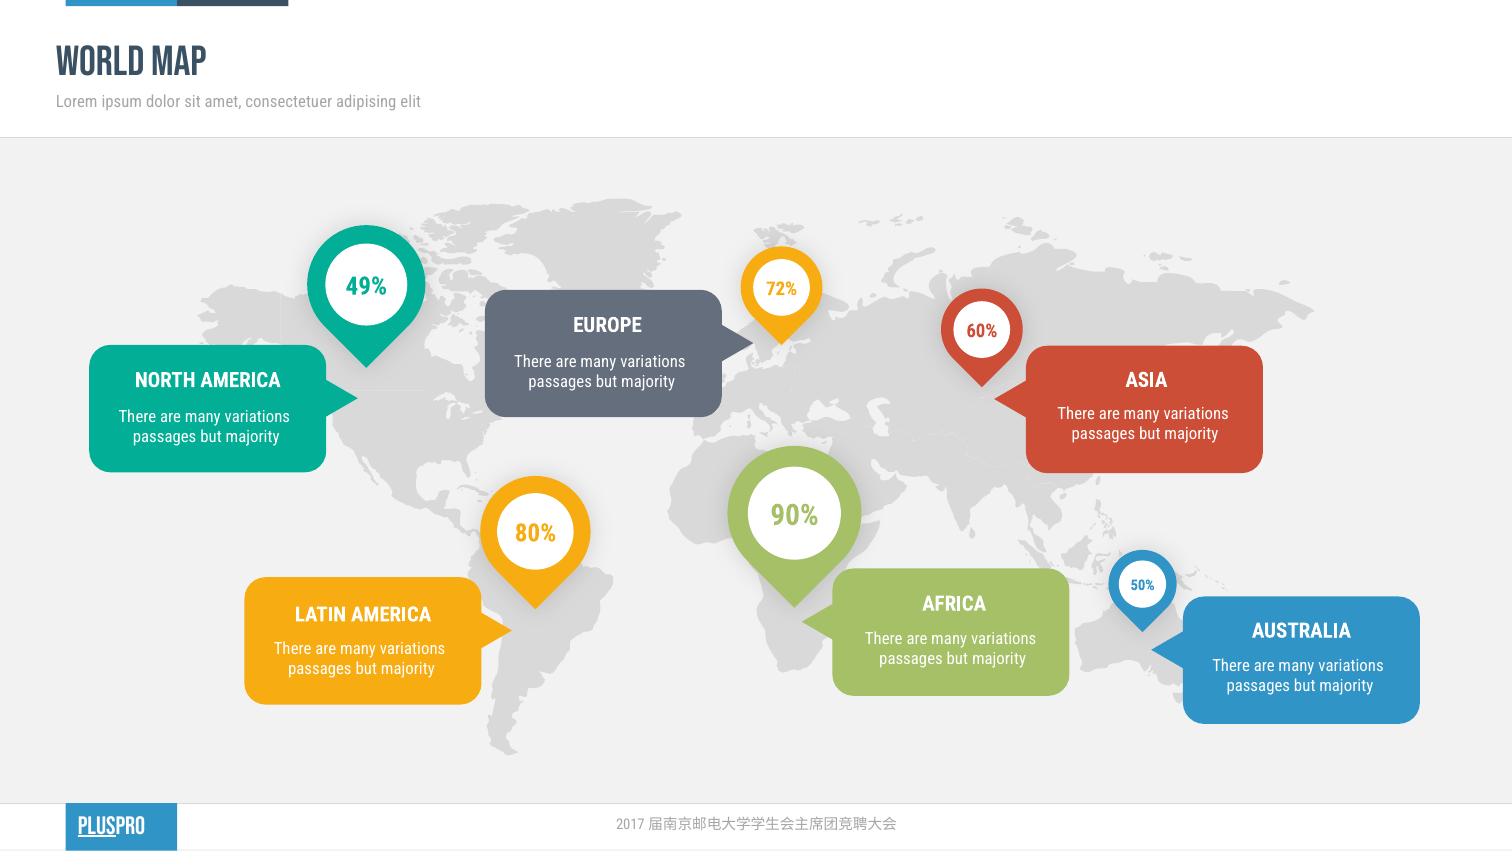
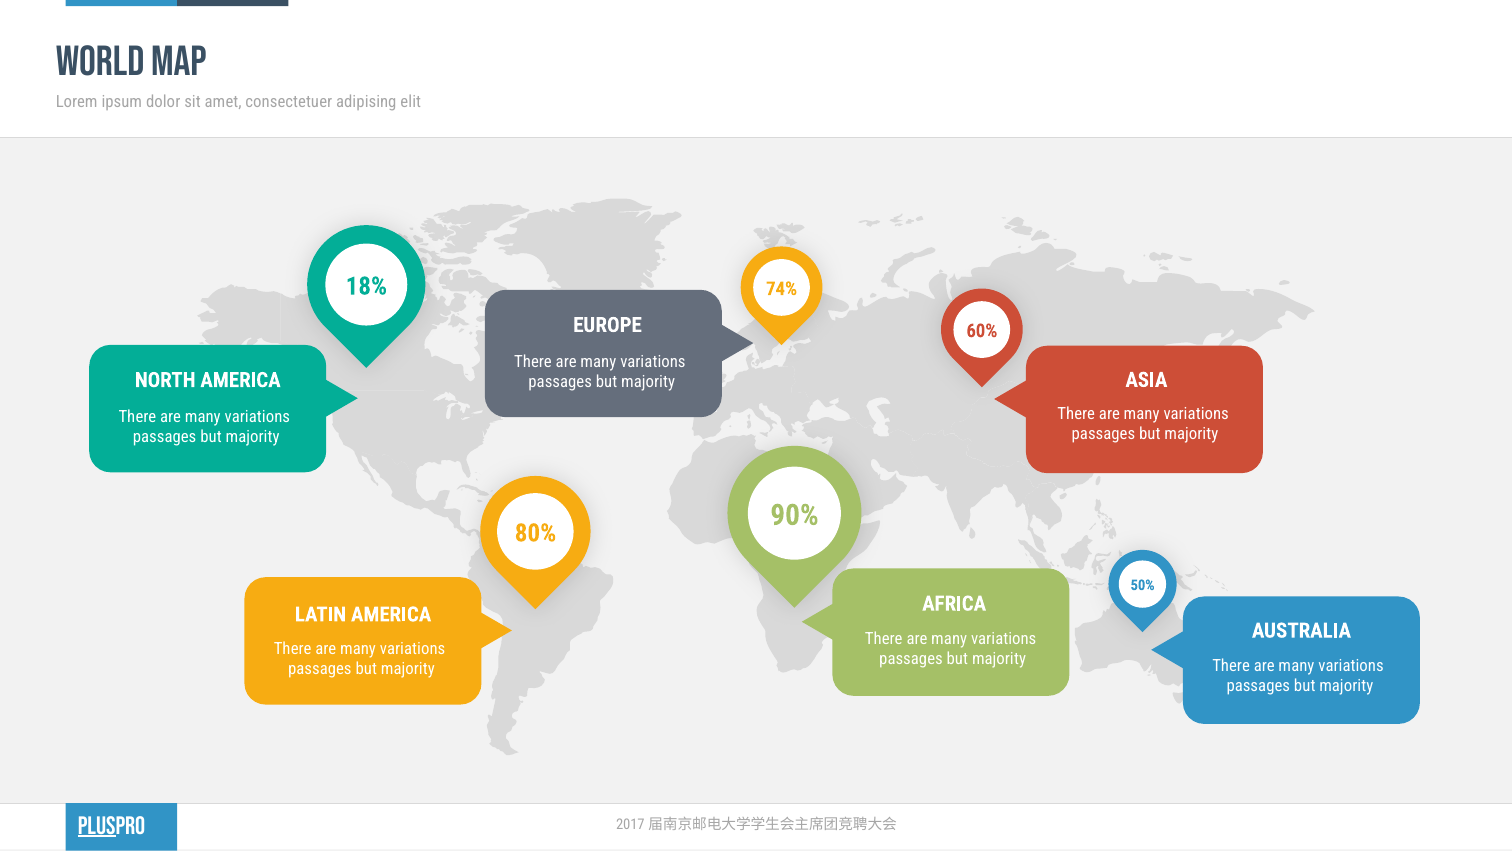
49%: 49% -> 18%
72%: 72% -> 74%
